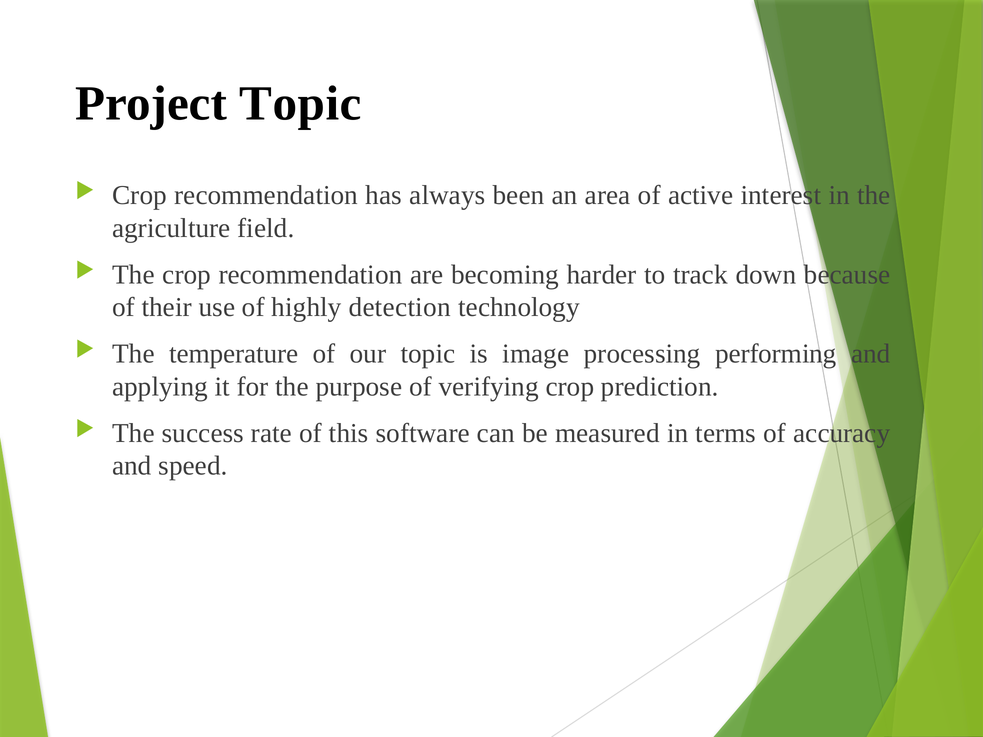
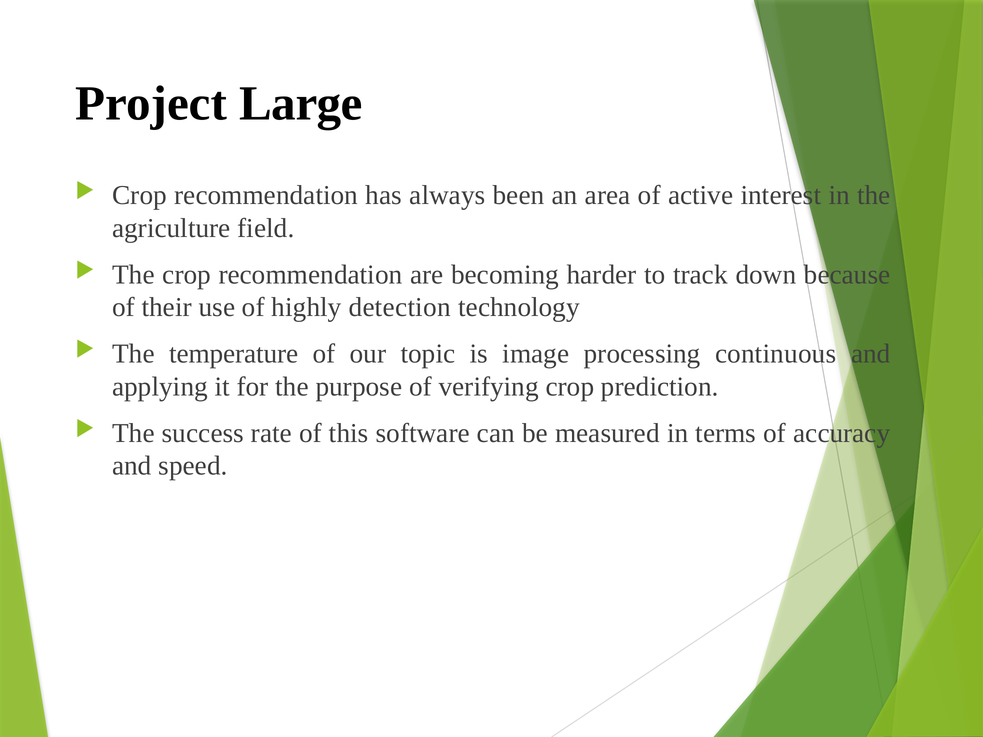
Project Topic: Topic -> Large
performing: performing -> continuous
